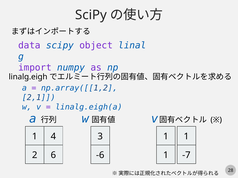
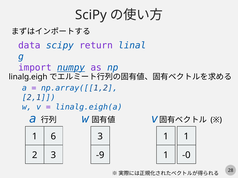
object: object -> return
numpy underline: none -> present
4: 4 -> 6
2 6: 6 -> 3
-6: -6 -> -9
-7: -7 -> -0
